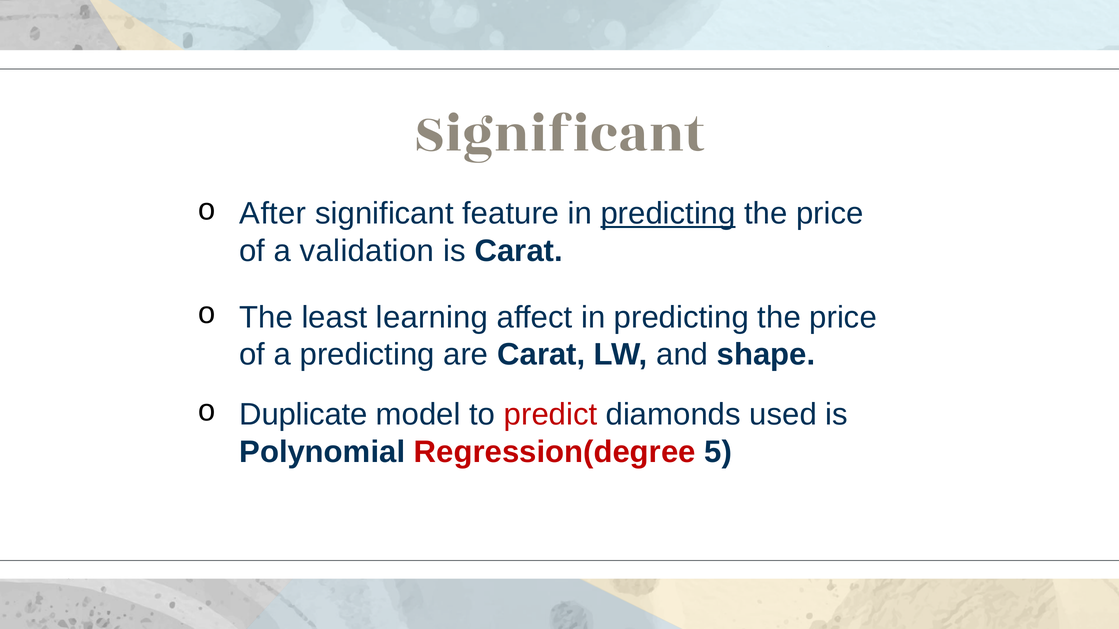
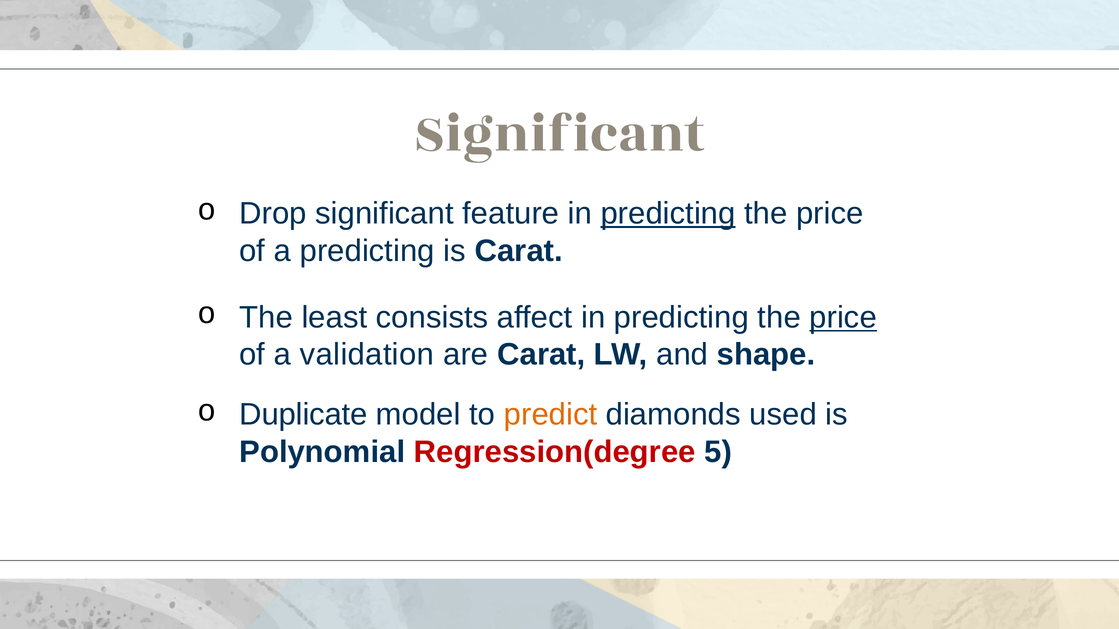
After: After -> Drop
a validation: validation -> predicting
learning: learning -> consists
price at (843, 318) underline: none -> present
a predicting: predicting -> validation
predict colour: red -> orange
